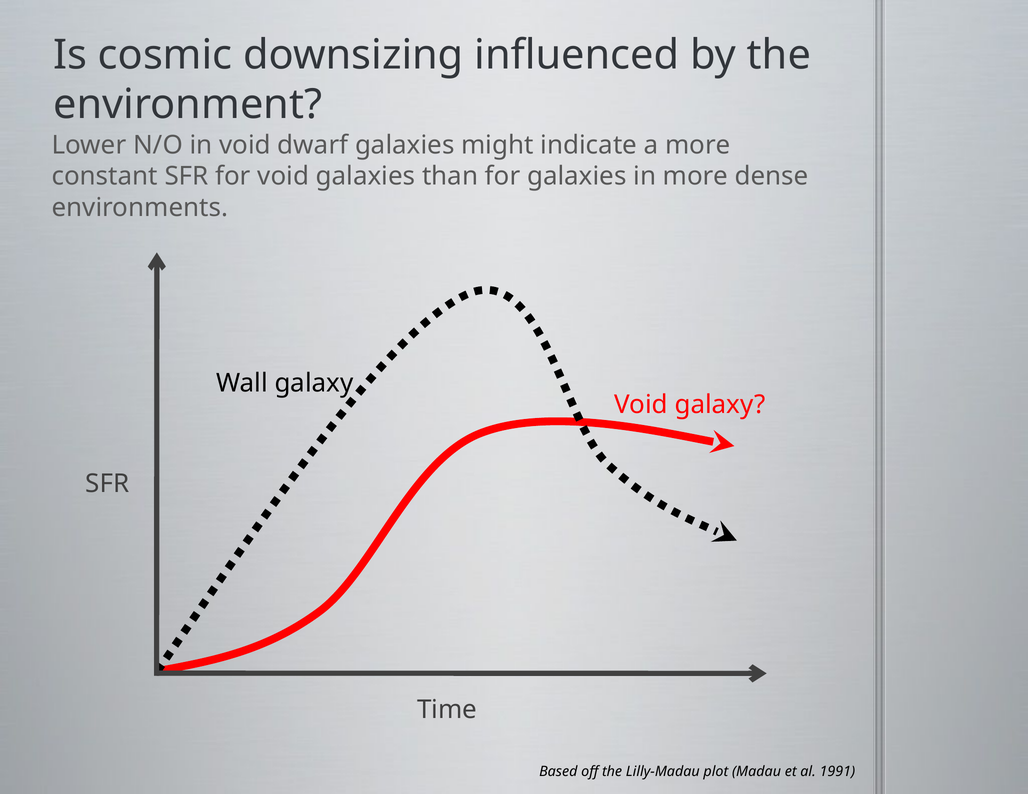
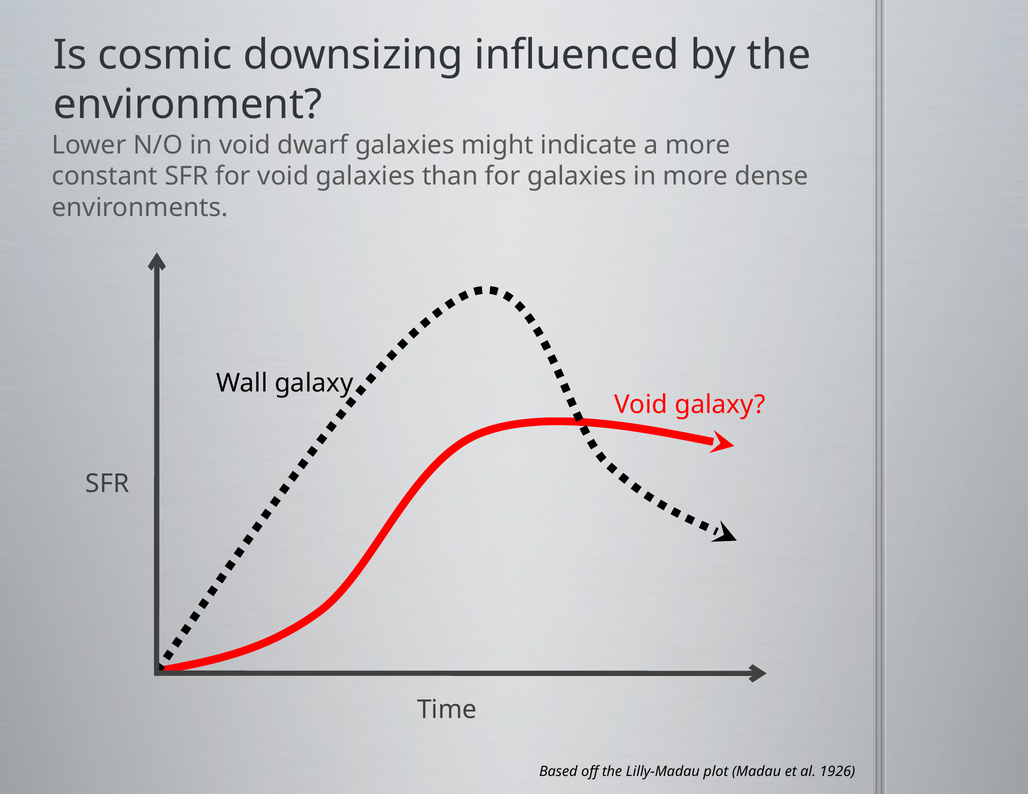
1991: 1991 -> 1926
